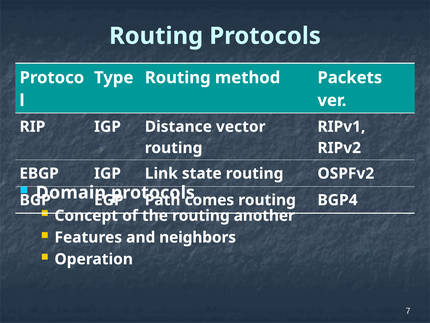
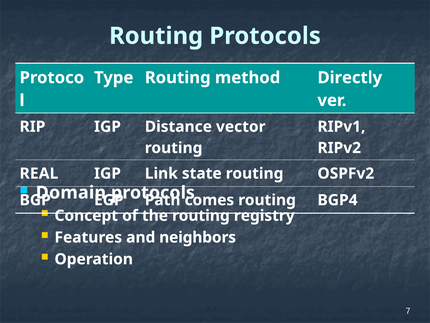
Packets: Packets -> Directly
EBGP: EBGP -> REAL
another: another -> registry
